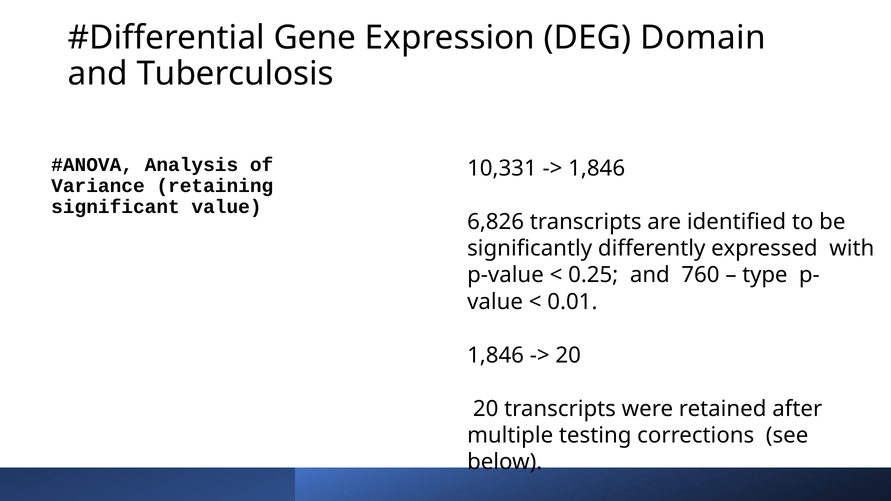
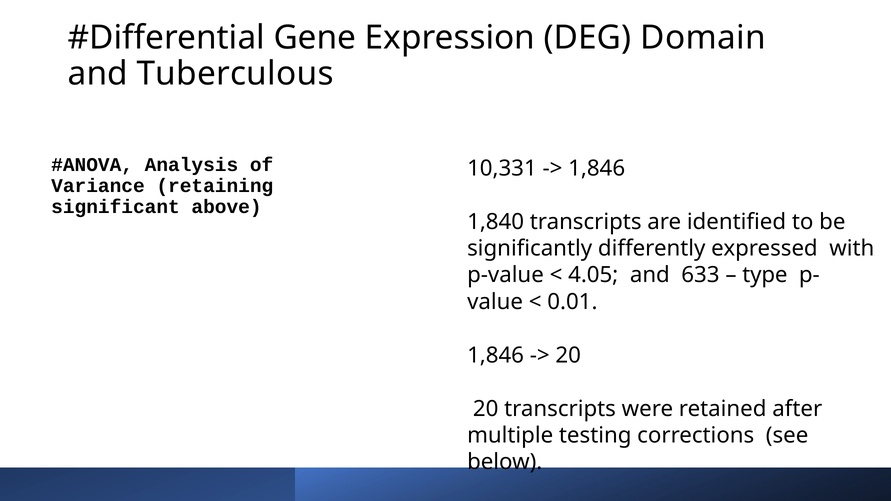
Tuberculosis: Tuberculosis -> Tuberculous
significant value: value -> above
6,826: 6,826 -> 1,840
0.25: 0.25 -> 4.05
760: 760 -> 633
